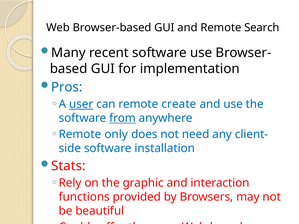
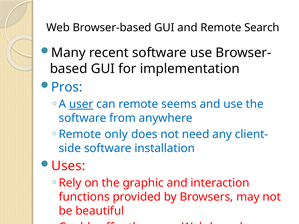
create: create -> seems
from underline: present -> none
Stats: Stats -> Uses
